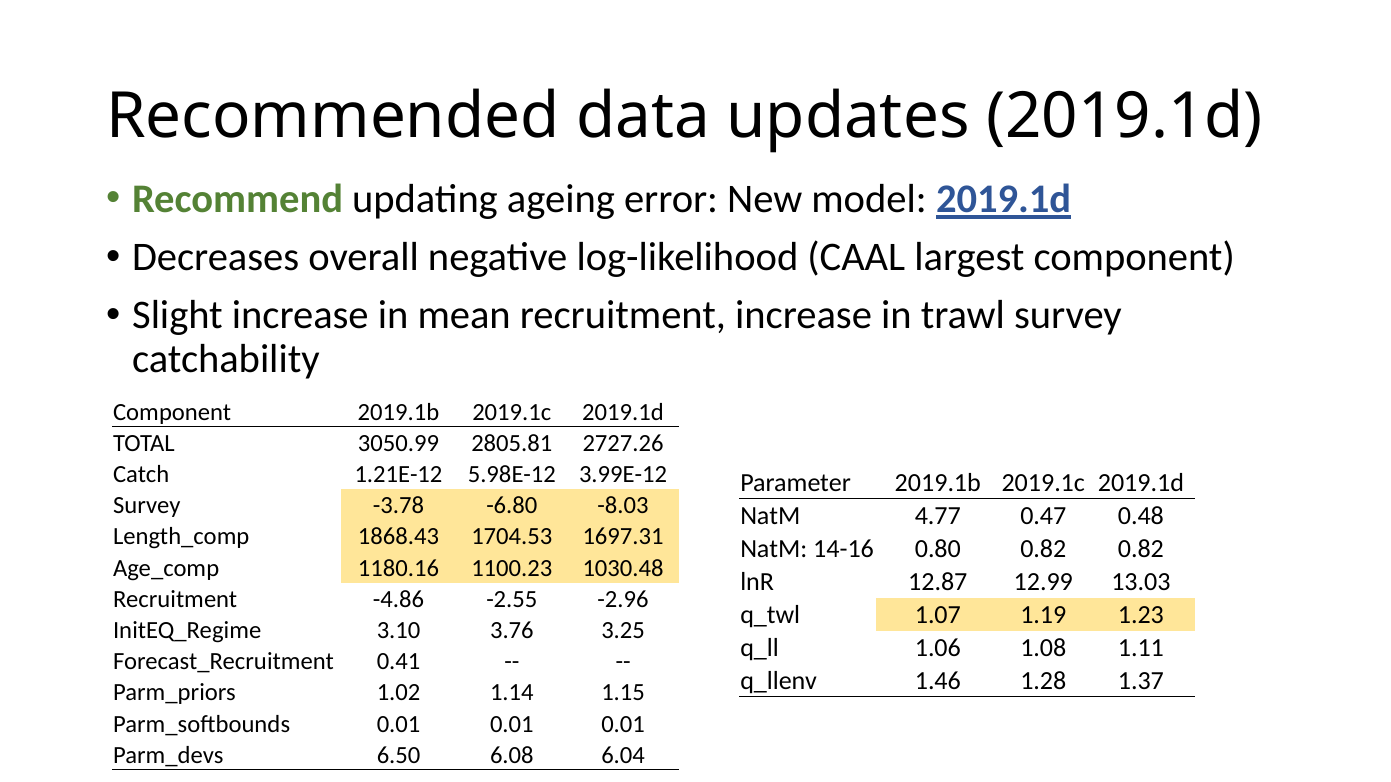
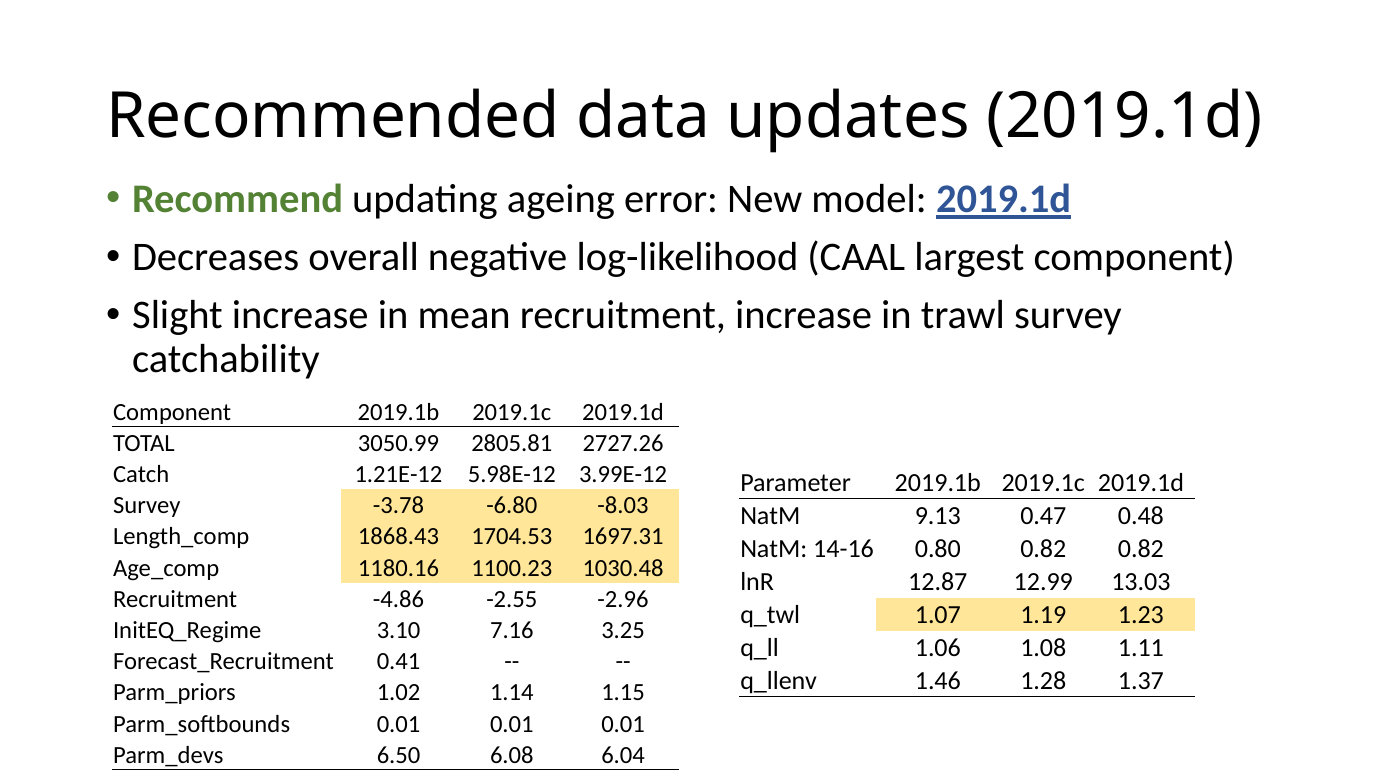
4.77: 4.77 -> 9.13
3.76: 3.76 -> 7.16
